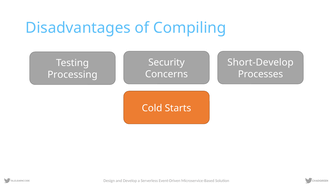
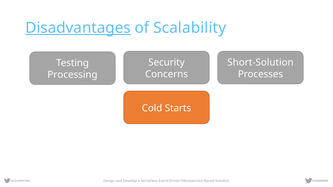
Disadvantages underline: none -> present
Compiling: Compiling -> Scalability
Short-Develop: Short-Develop -> Short-Solution
